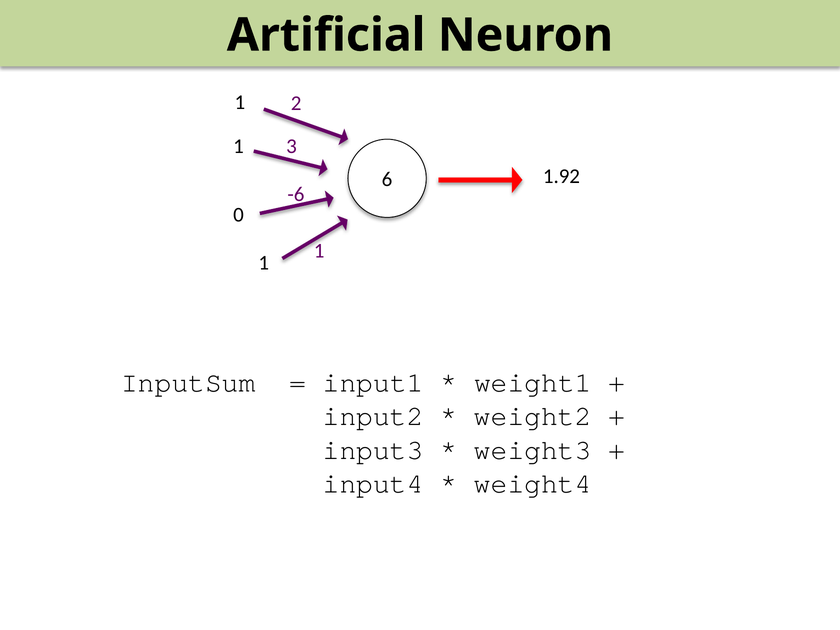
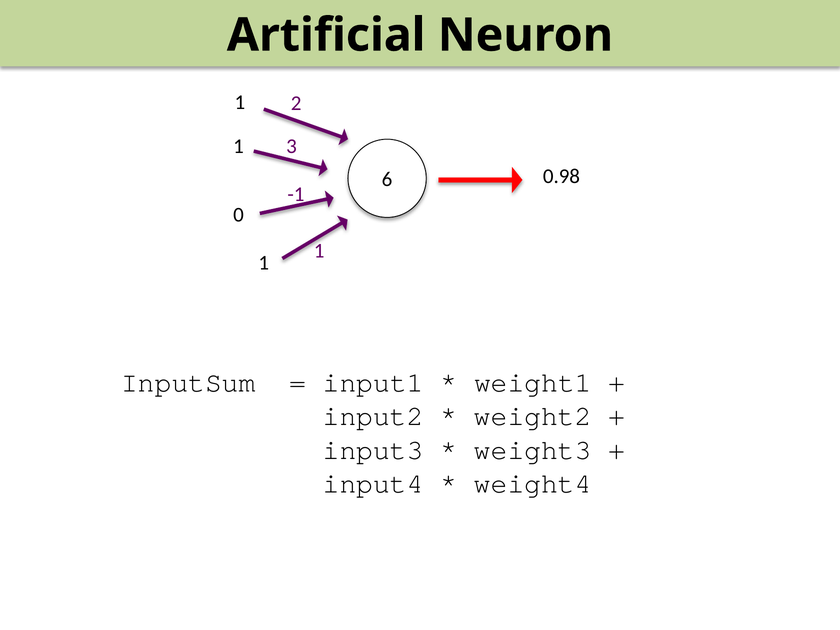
1.92: 1.92 -> 0.98
-6: -6 -> -1
